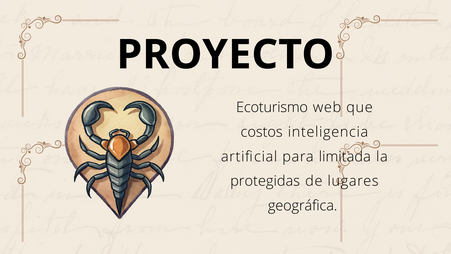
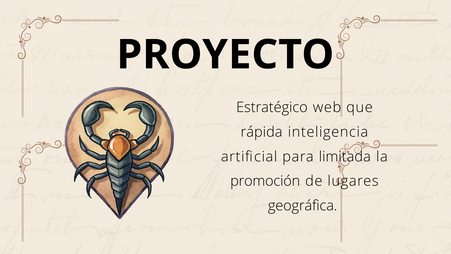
Ecoturismo: Ecoturismo -> Estratégico
costos: costos -> rápida
protegidas: protegidas -> promoción
